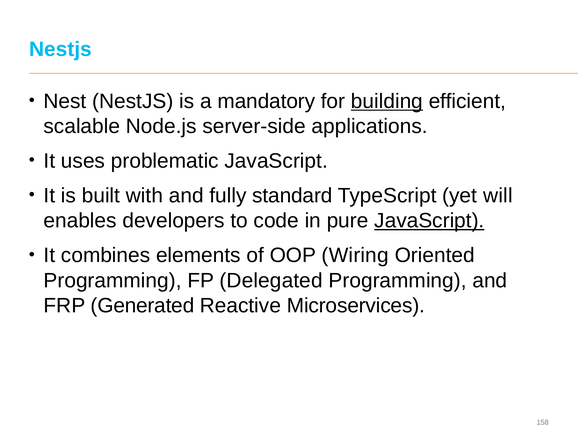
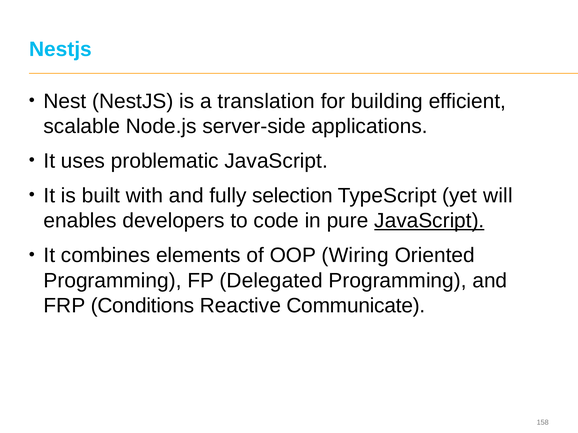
mandatory: mandatory -> translation
building underline: present -> none
standard: standard -> selection
Generated: Generated -> Conditions
Microservices: Microservices -> Communicate
